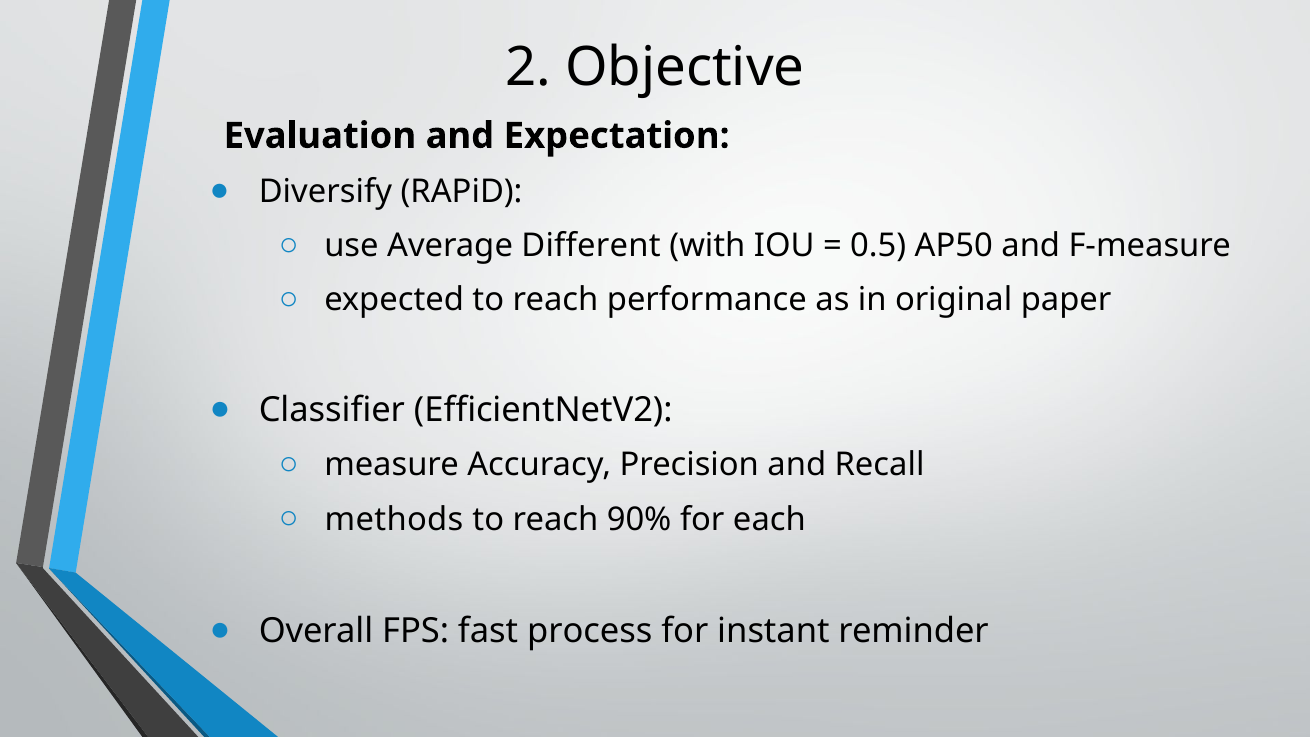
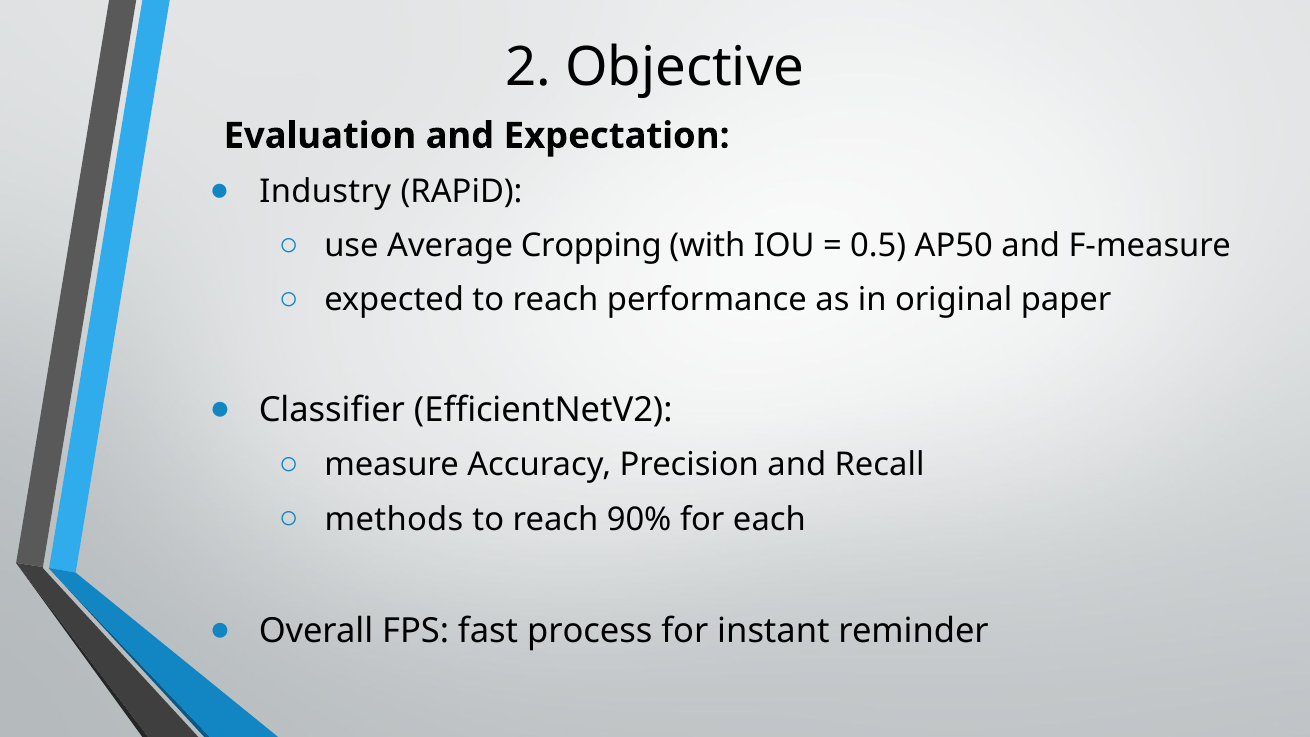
Diversify: Diversify -> Industry
Different: Different -> Cropping
